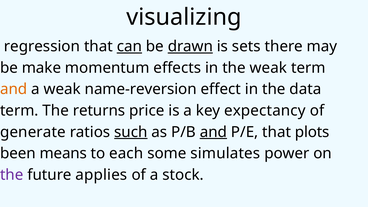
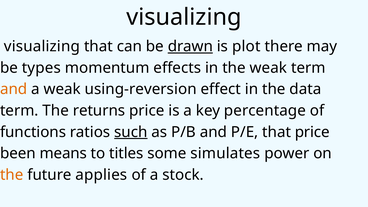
regression at (42, 46): regression -> visualizing
can underline: present -> none
sets: sets -> plot
make: make -> types
name-reversion: name-reversion -> using-reversion
expectancy: expectancy -> percentage
generate: generate -> functions
and at (213, 132) underline: present -> none
that plots: plots -> price
each: each -> titles
the at (12, 175) colour: purple -> orange
